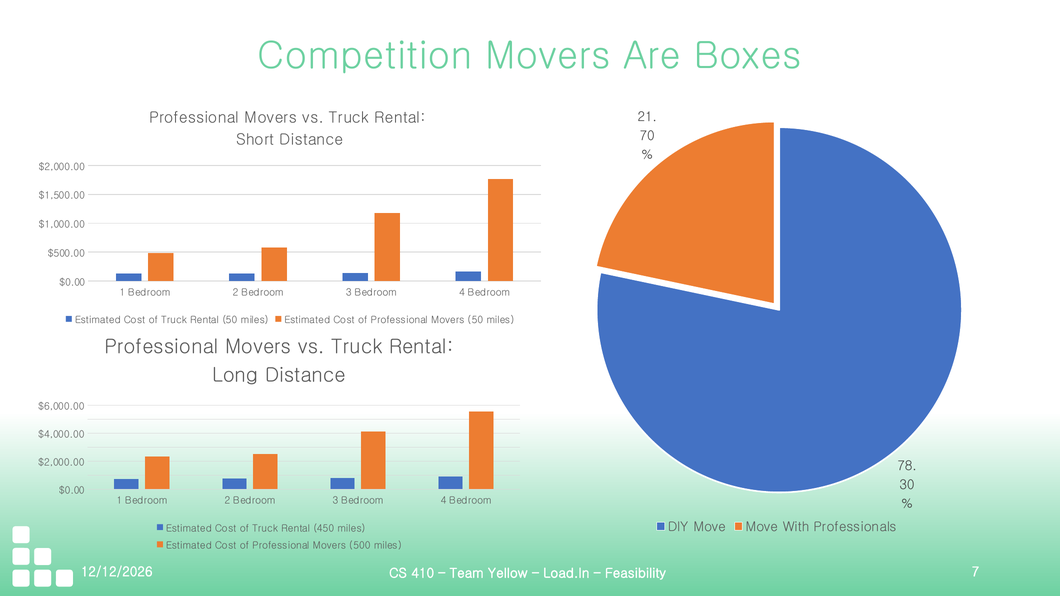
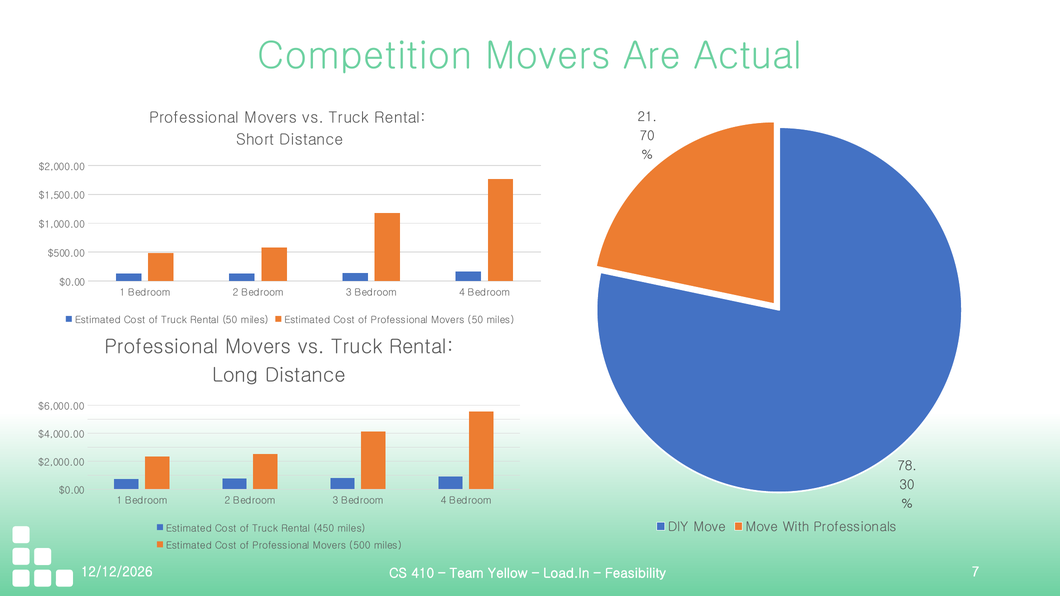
Boxes: Boxes -> Actual
